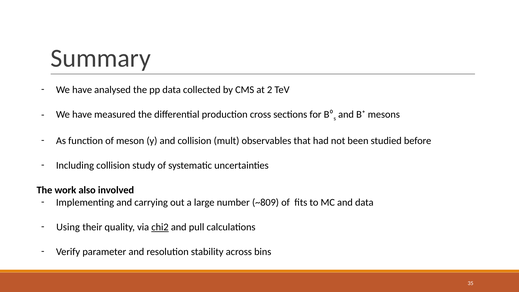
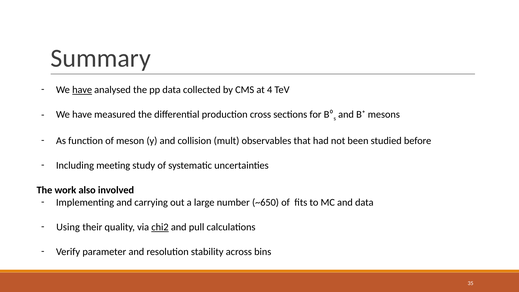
have at (82, 90) underline: none -> present
2: 2 -> 4
Including collision: collision -> meeting
~809: ~809 -> ~650
